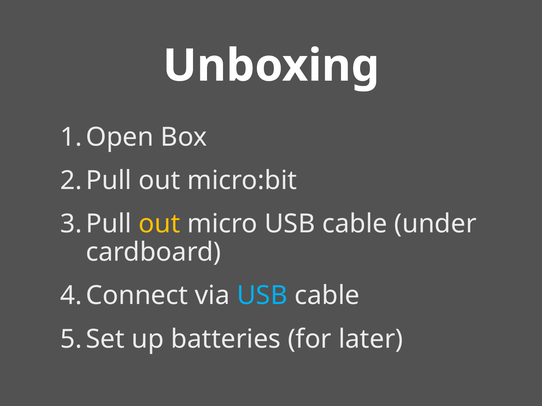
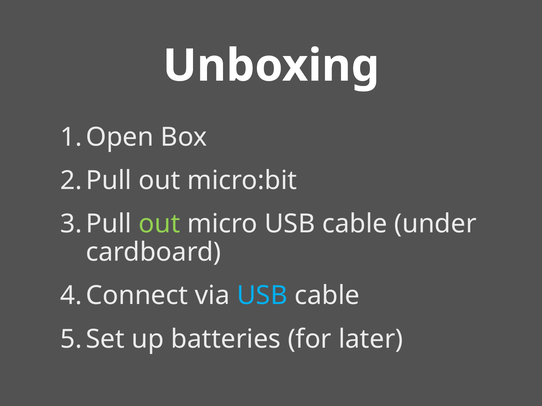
out at (159, 224) colour: yellow -> light green
